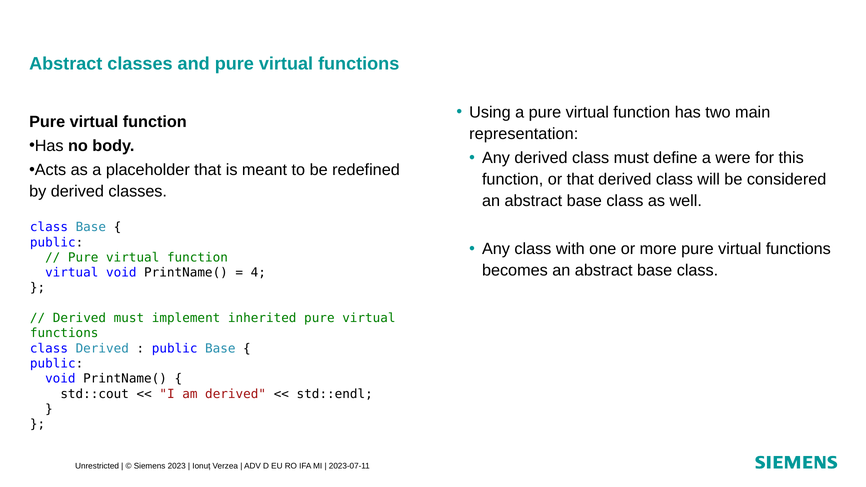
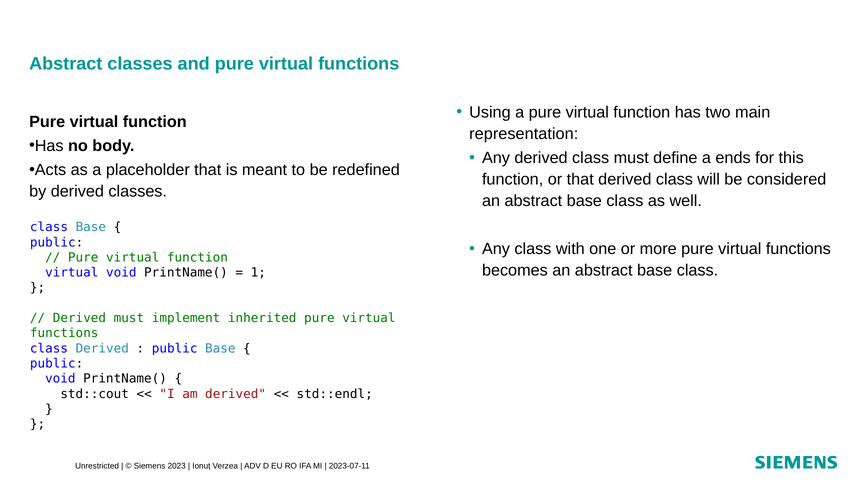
were: were -> ends
4: 4 -> 1
